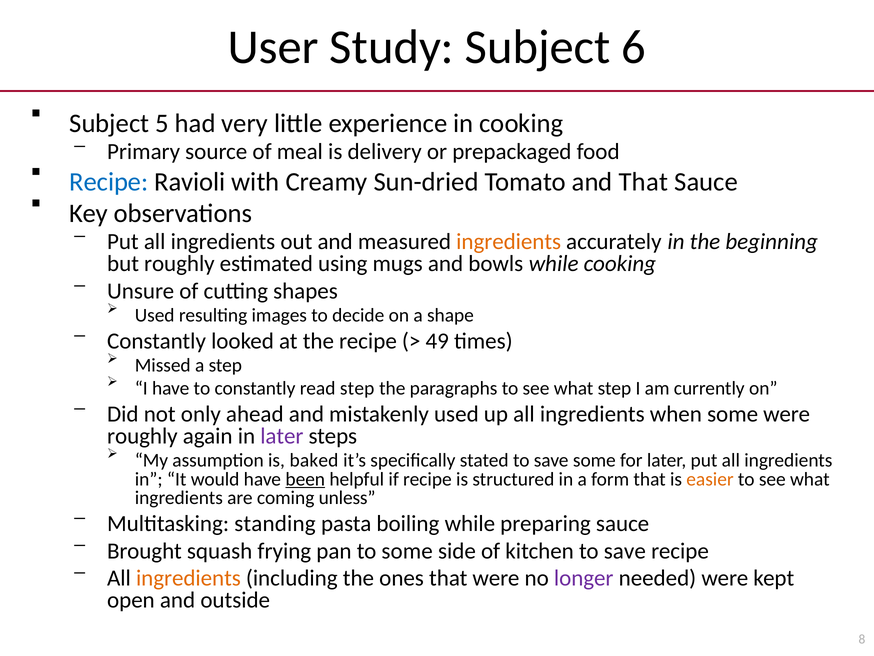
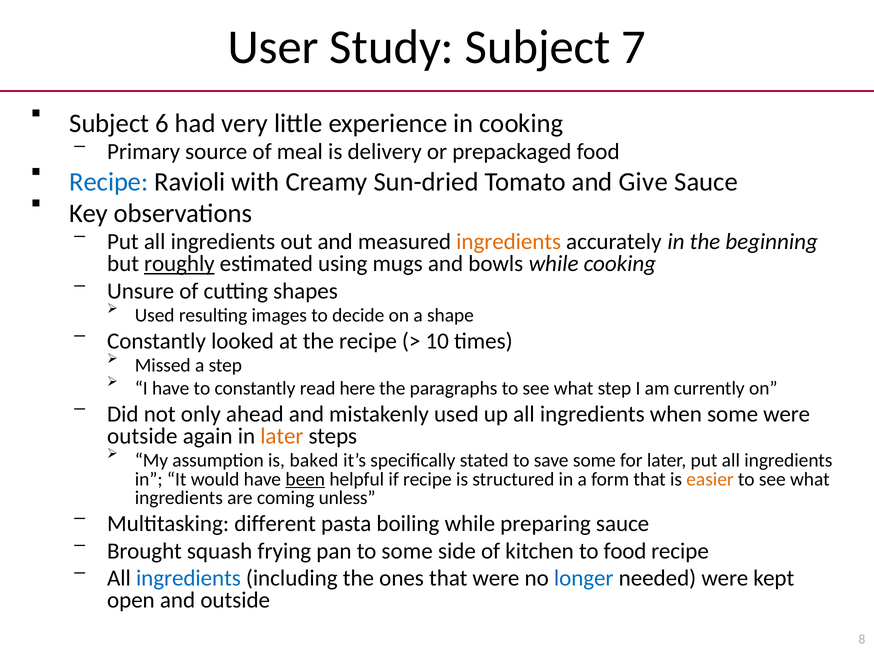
6: 6 -> 7
5: 5 -> 6
and That: That -> Give
roughly at (179, 264) underline: none -> present
49: 49 -> 10
read step: step -> here
roughly at (142, 436): roughly -> outside
later at (282, 436) colour: purple -> orange
standing: standing -> different
kitchen to save: save -> food
ingredients at (188, 578) colour: orange -> blue
longer colour: purple -> blue
